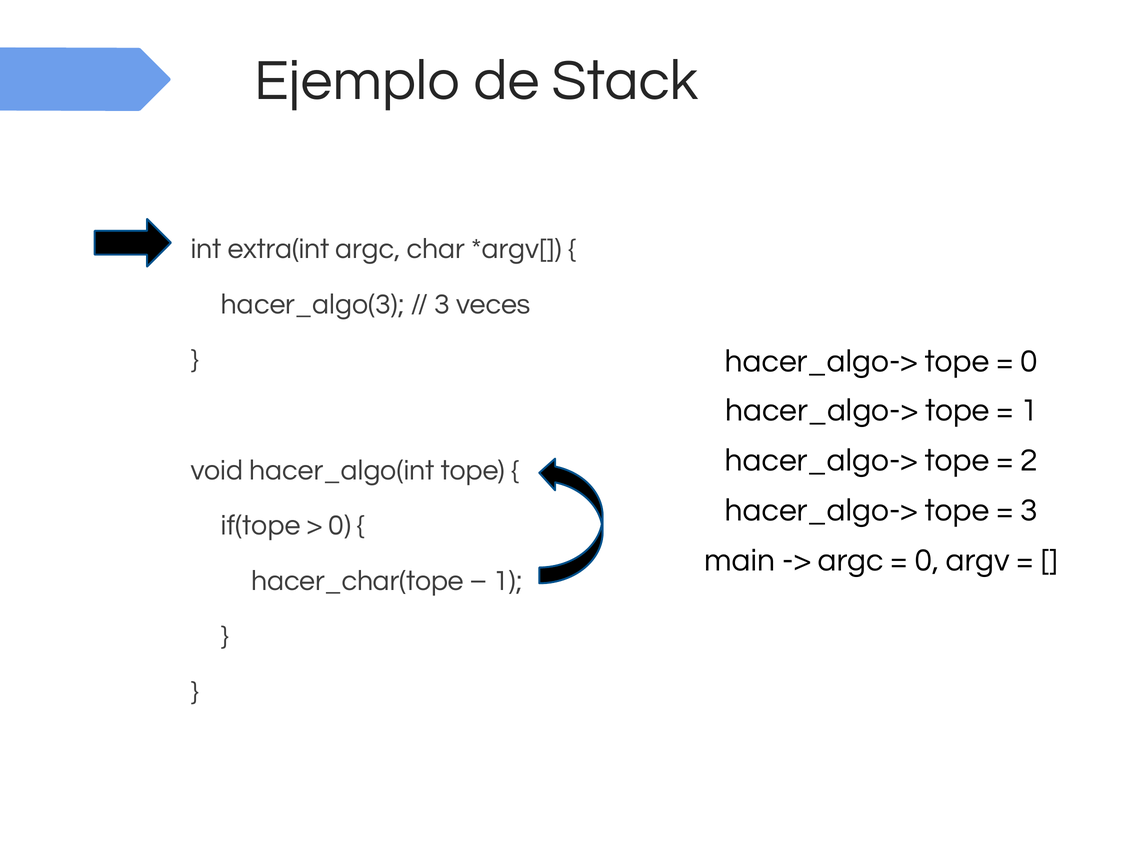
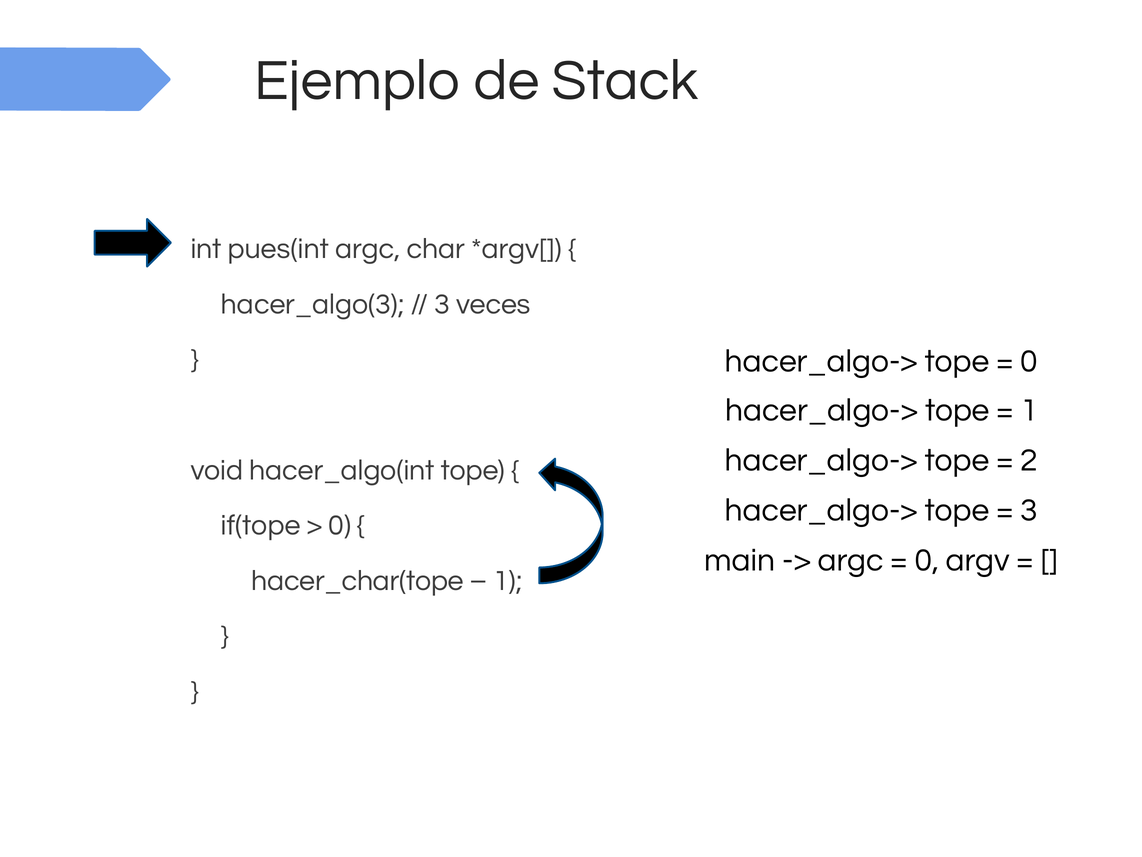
extra(int: extra(int -> pues(int
